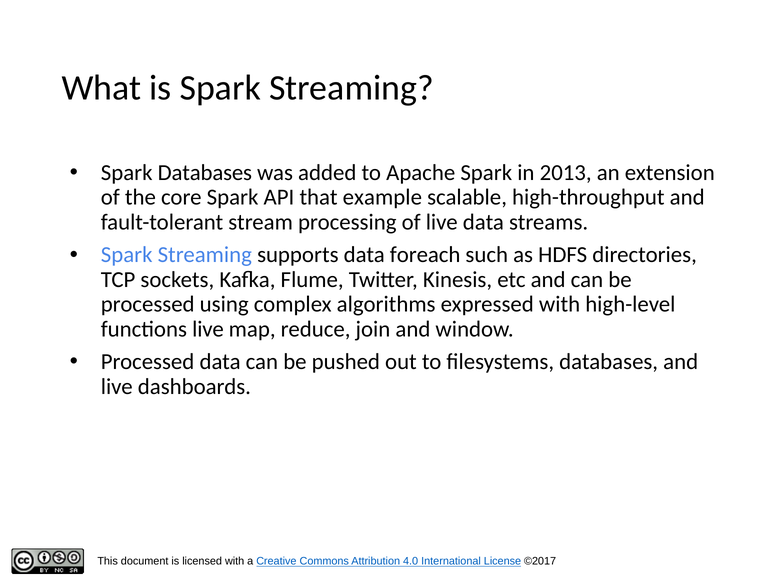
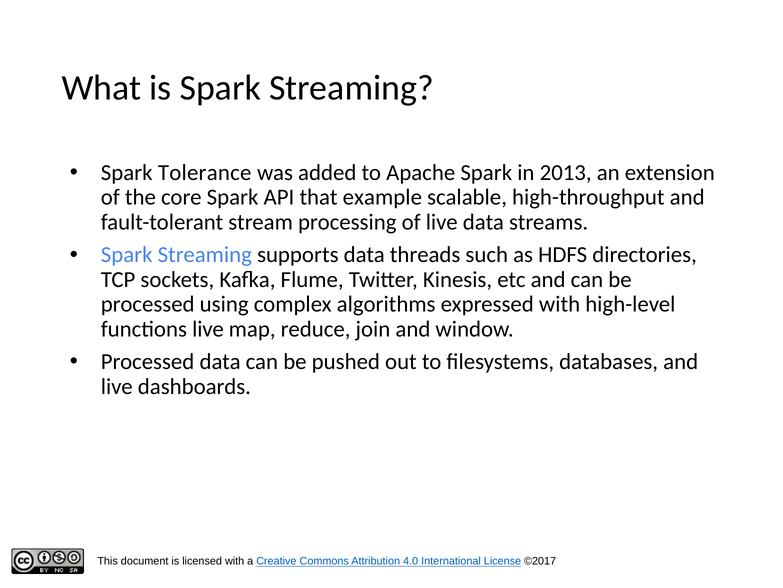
Spark Databases: Databases -> Tolerance
foreach: foreach -> threads
